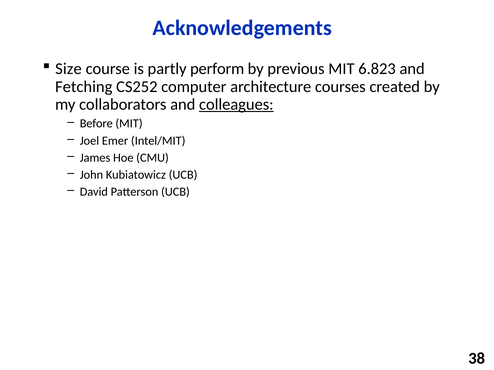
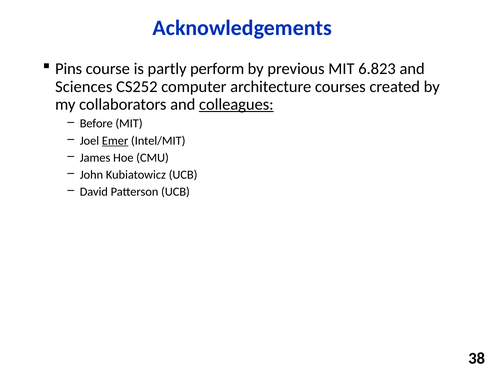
Size: Size -> Pins
Fetching: Fetching -> Sciences
Emer underline: none -> present
